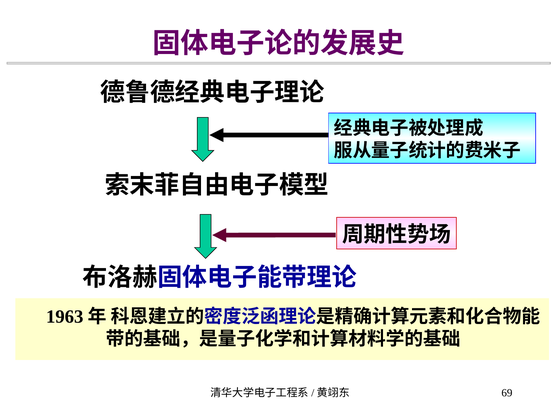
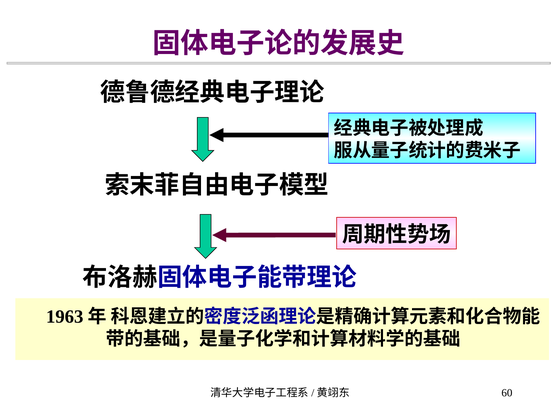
69: 69 -> 60
